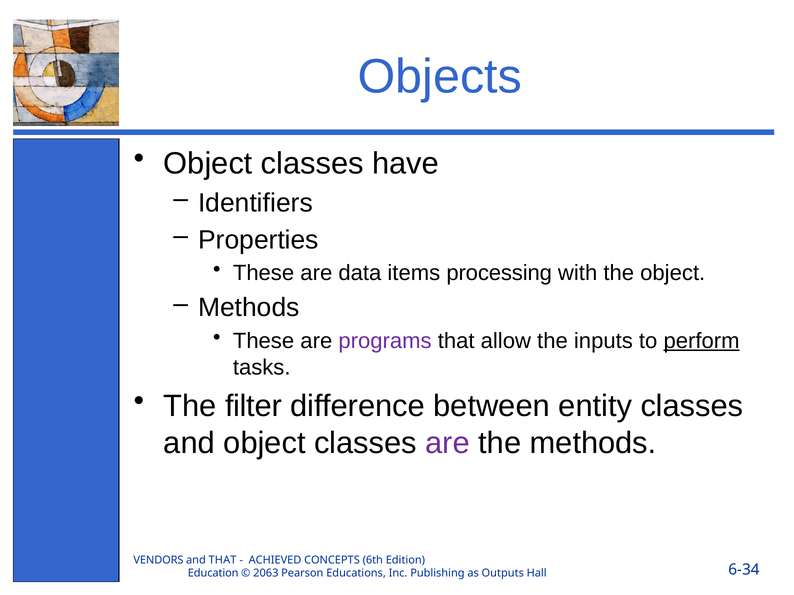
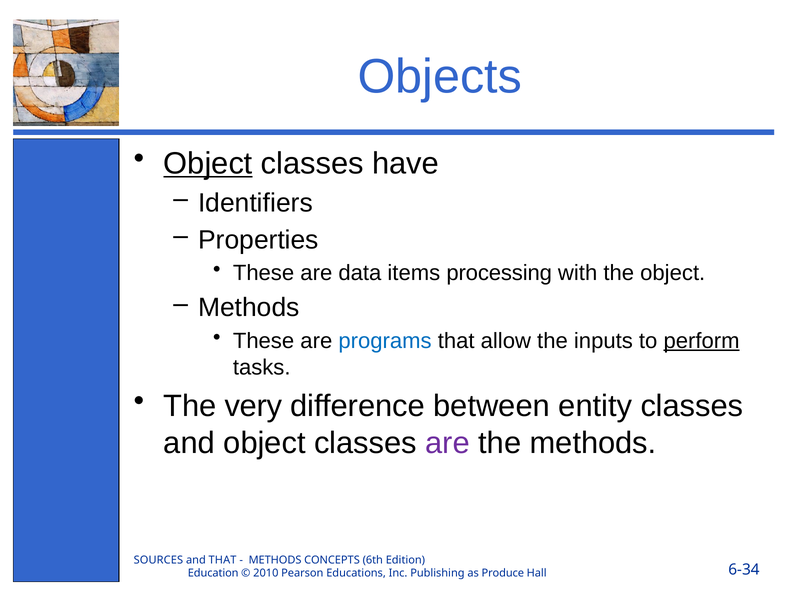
Object at (208, 164) underline: none -> present
programs colour: purple -> blue
filter: filter -> very
VENDORS: VENDORS -> SOURCES
ACHIEVED at (275, 561): ACHIEVED -> METHODS
2063: 2063 -> 2010
Outputs: Outputs -> Produce
